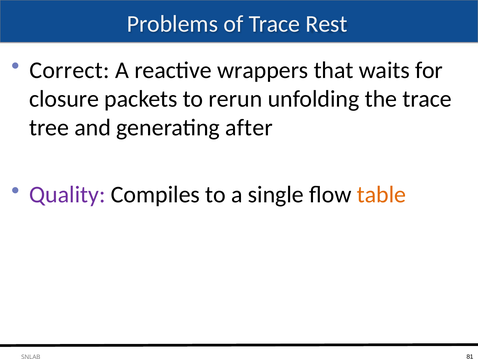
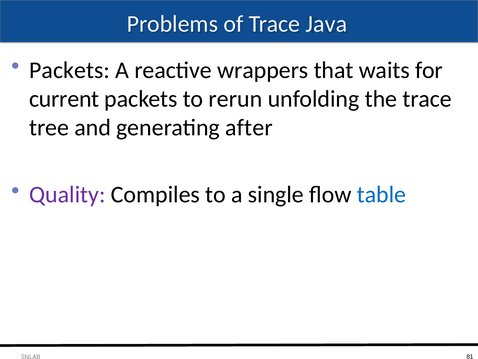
Rest: Rest -> Java
Correct at (69, 70): Correct -> Packets
closure: closure -> current
table colour: orange -> blue
